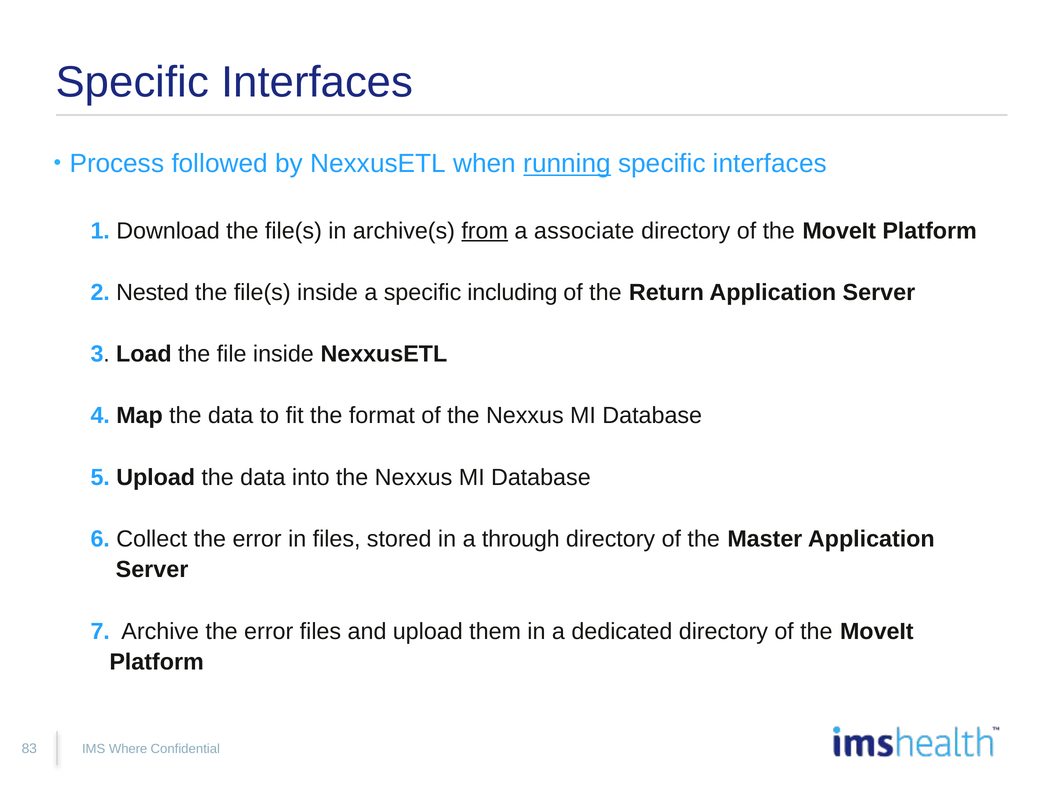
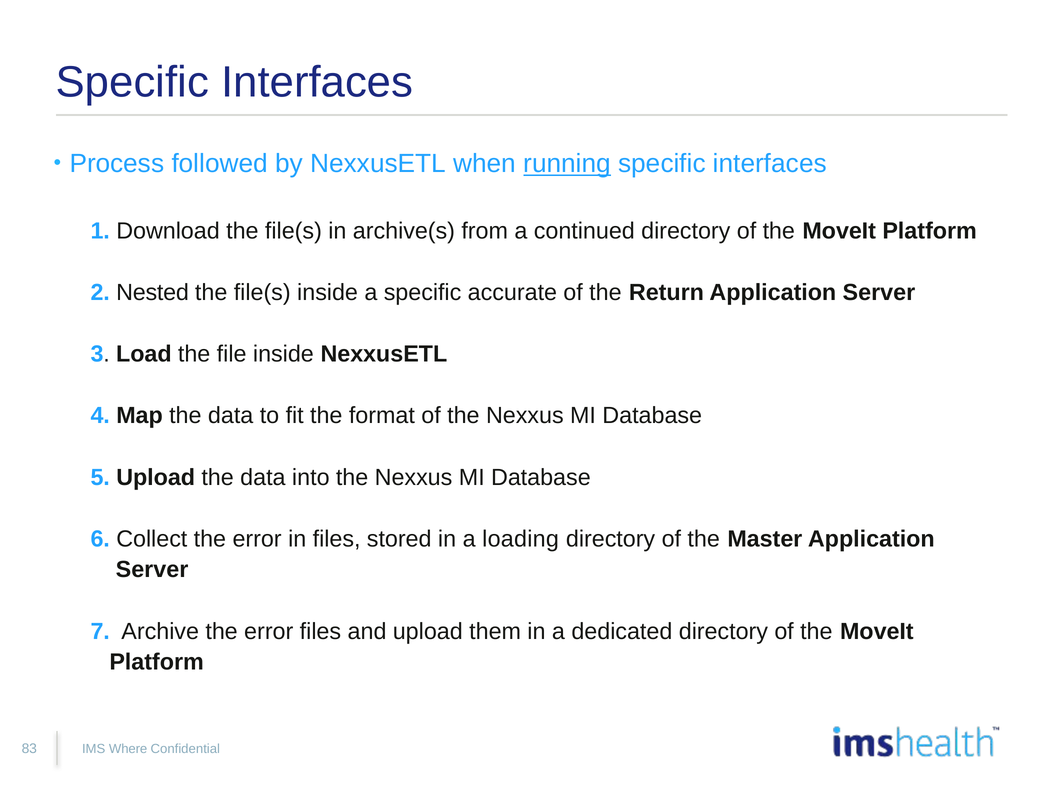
from underline: present -> none
associate: associate -> continued
including: including -> accurate
through: through -> loading
